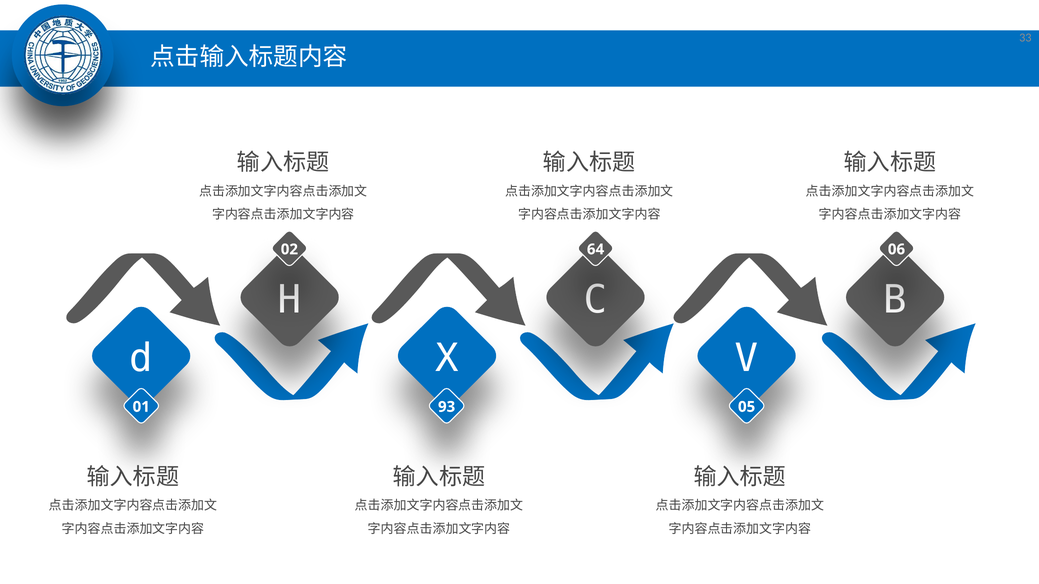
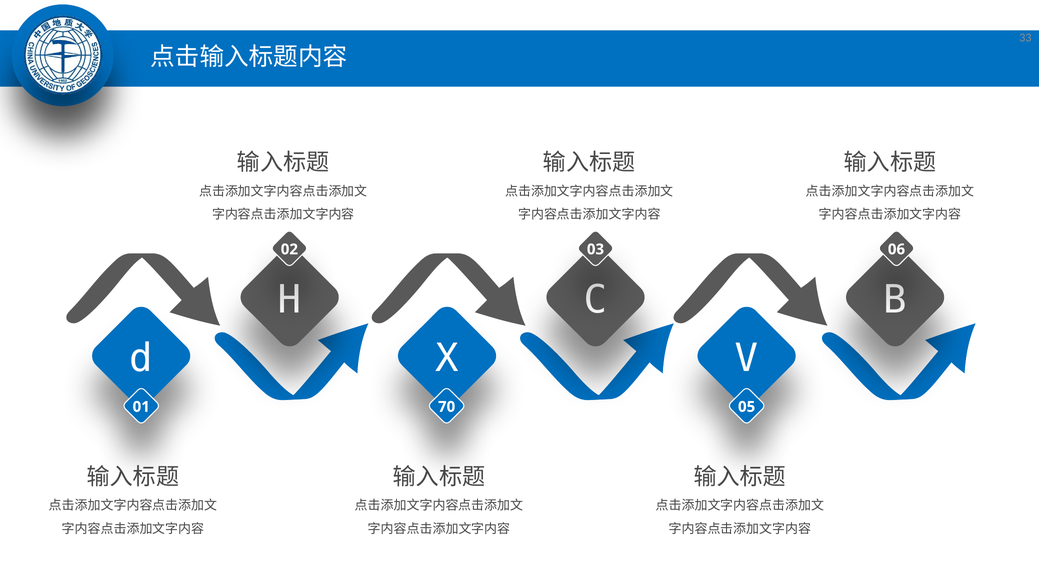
64: 64 -> 03
93: 93 -> 70
